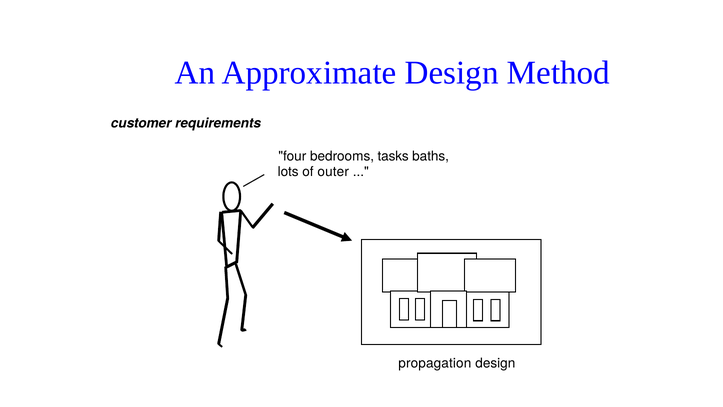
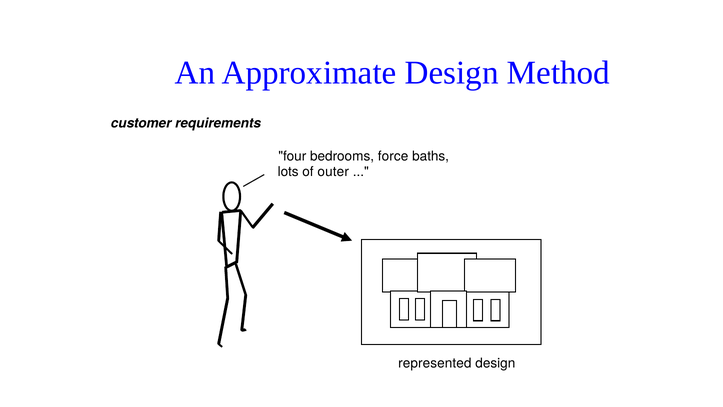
tasks: tasks -> force
propagation: propagation -> represented
